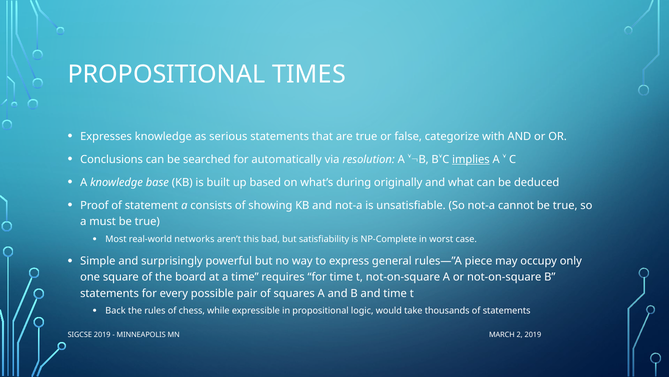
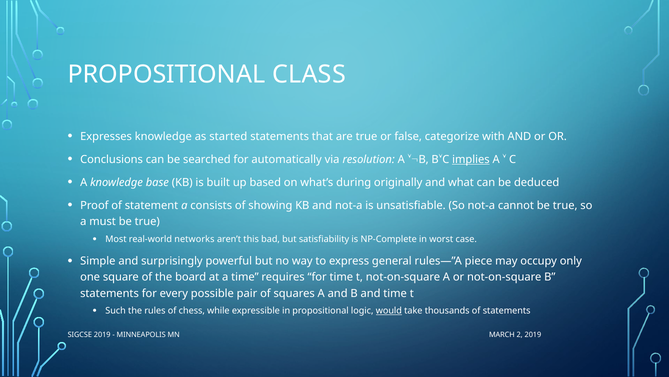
TIMES: TIMES -> CLASS
serious: serious -> started
Back: Back -> Such
would underline: none -> present
